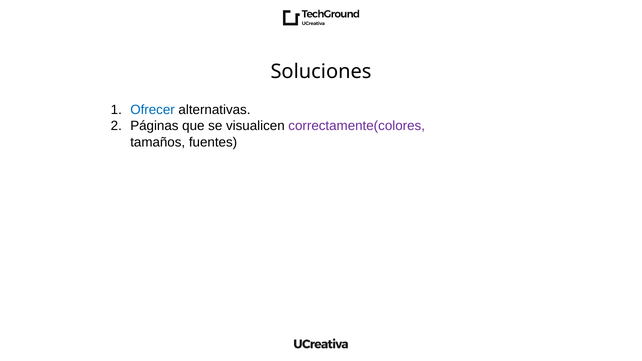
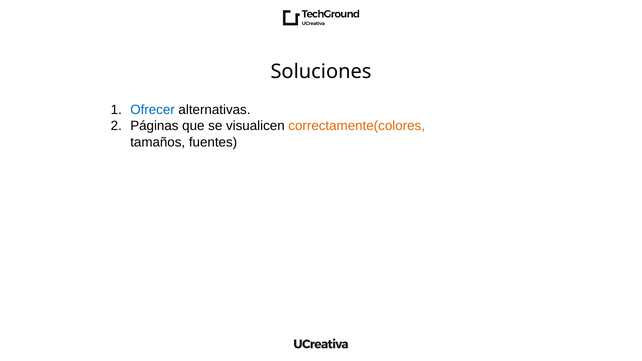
correctamente(colores colour: purple -> orange
